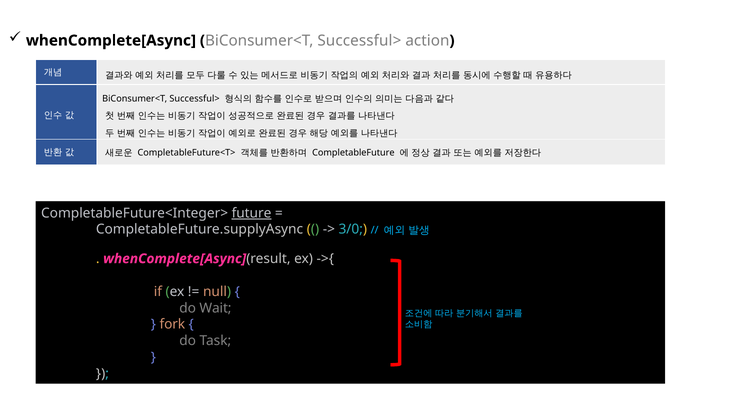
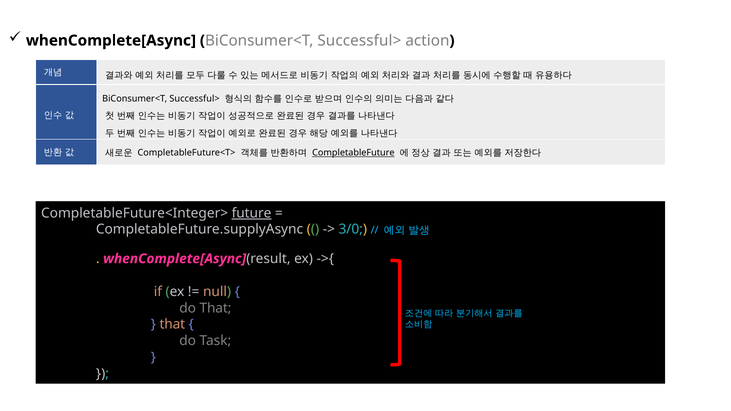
CompletableFuture underline: none -> present
do Wait: Wait -> That
fork at (172, 325): fork -> that
